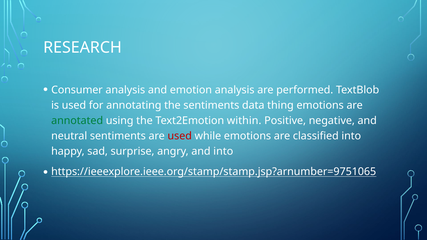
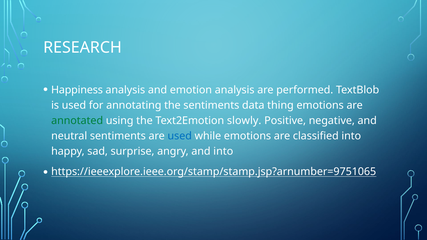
Consumer: Consumer -> Happiness
within: within -> slowly
used at (180, 136) colour: red -> blue
